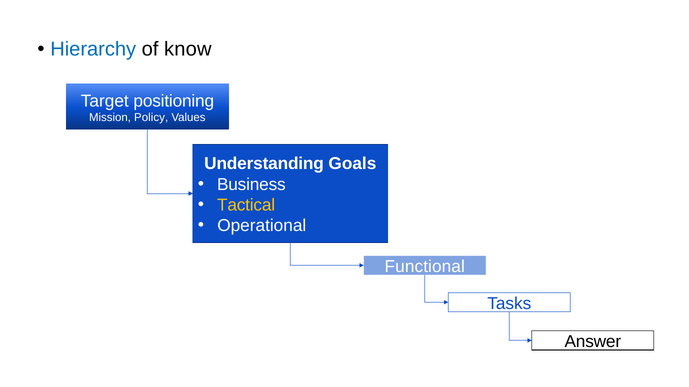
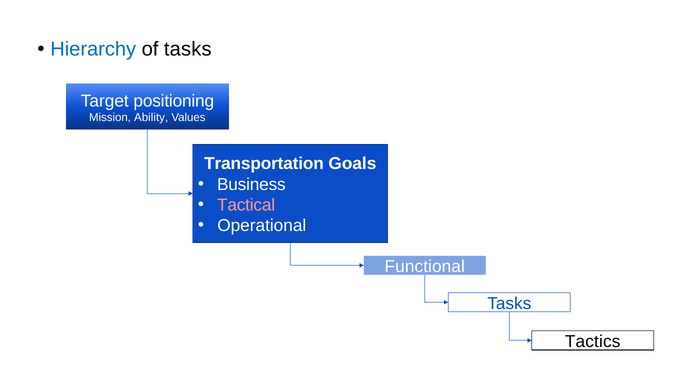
of know: know -> tasks
Policy: Policy -> Ability
Understanding: Understanding -> Transportation
Tactical colour: yellow -> pink
Answer: Answer -> Tactics
